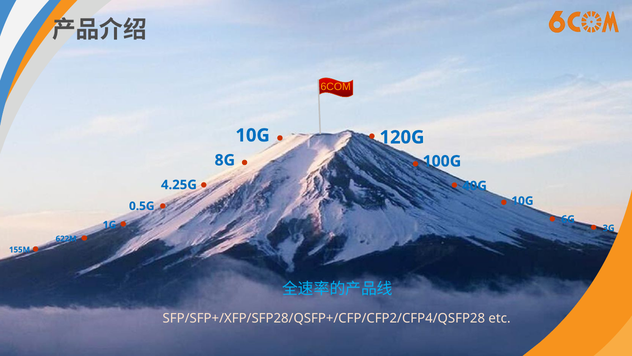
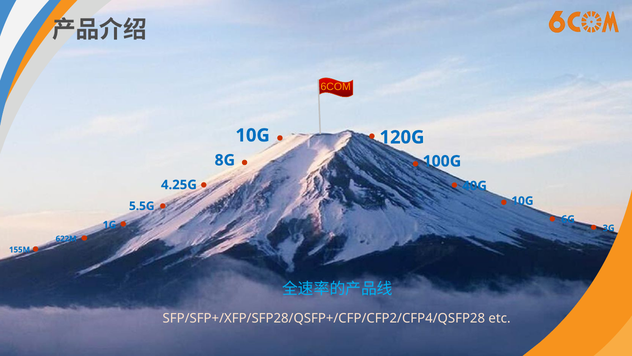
0.5G: 0.5G -> 5.5G
